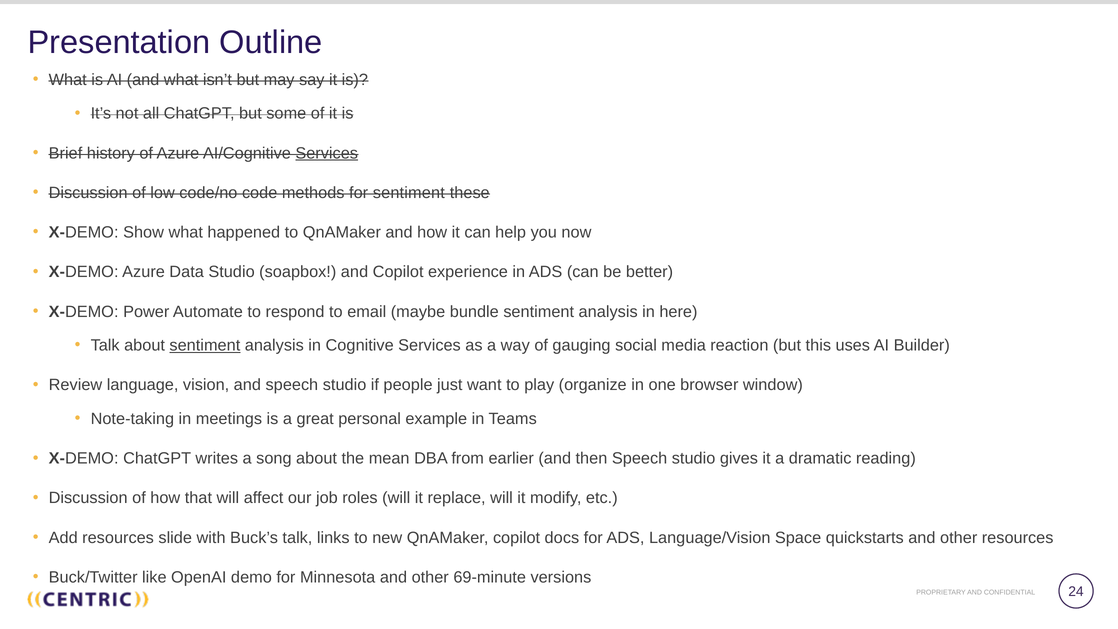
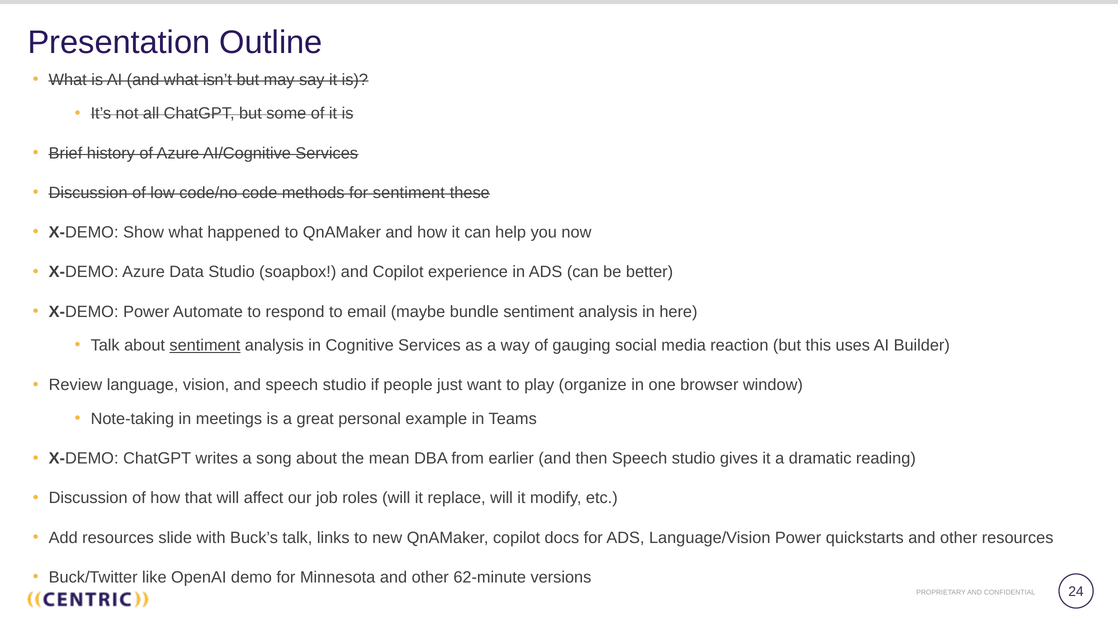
Services at (327, 153) underline: present -> none
Language/Vision Space: Space -> Power
69-minute: 69-minute -> 62-minute
